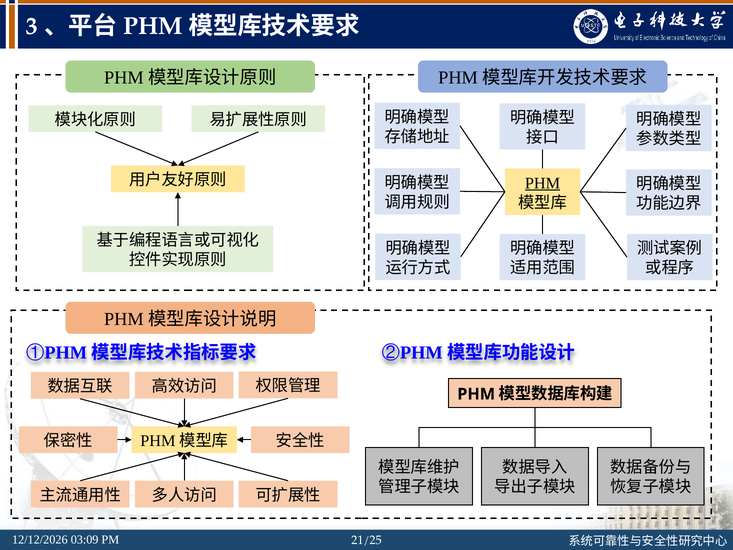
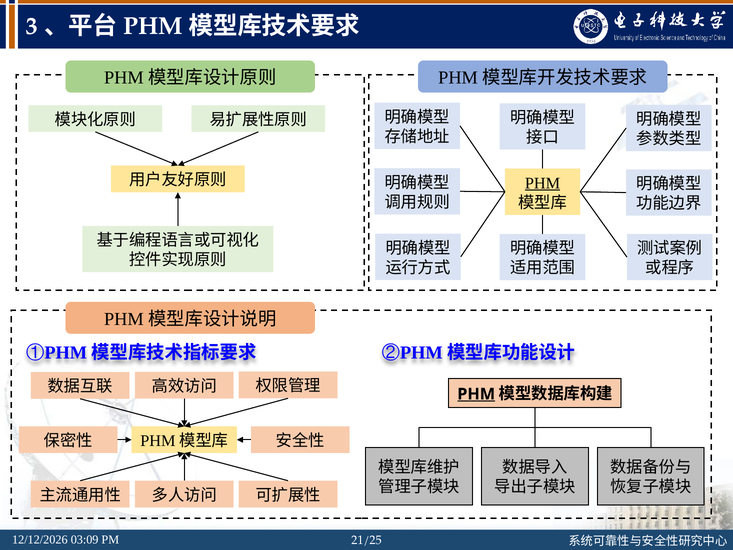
PHM at (476, 394) underline: none -> present
